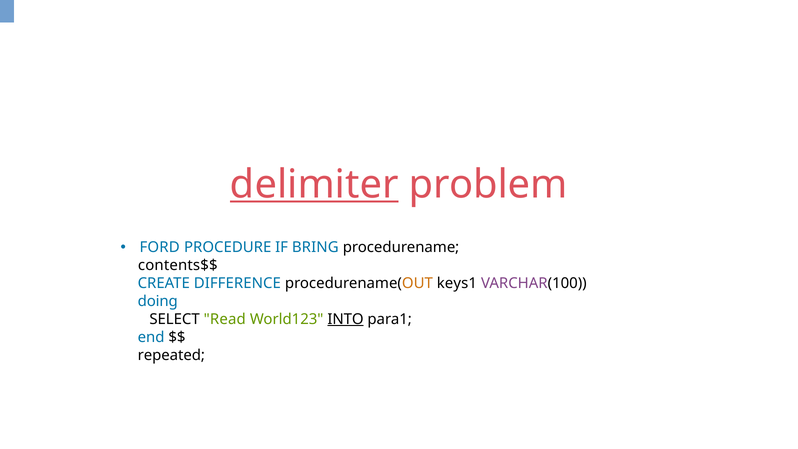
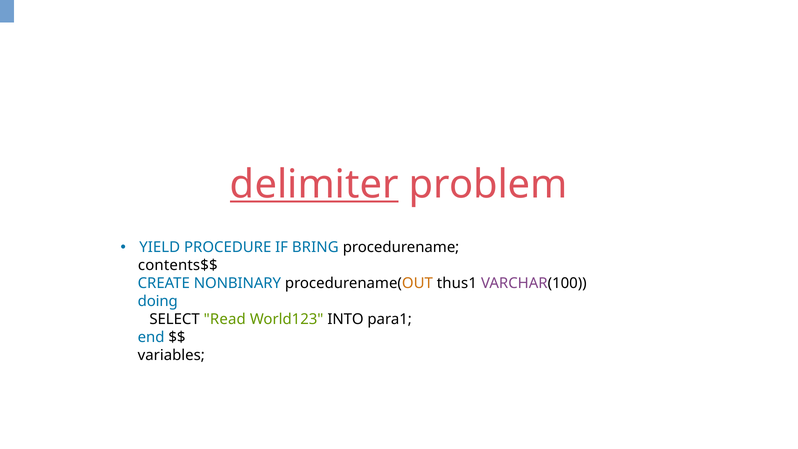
FORD: FORD -> YIELD
DIFFERENCE: DIFFERENCE -> NONBINARY
keys1: keys1 -> thus1
INTO underline: present -> none
repeated: repeated -> variables
